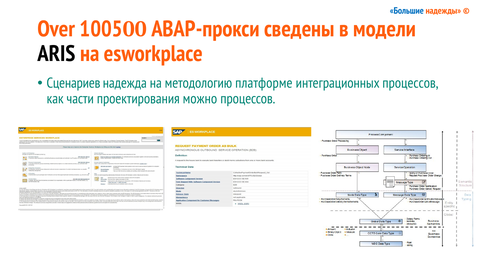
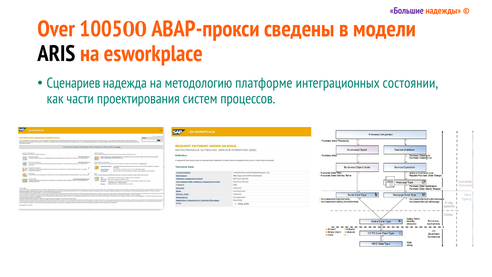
Большие colour: blue -> purple
интеграционных процессов: процессов -> состоянии
можно: можно -> систем
